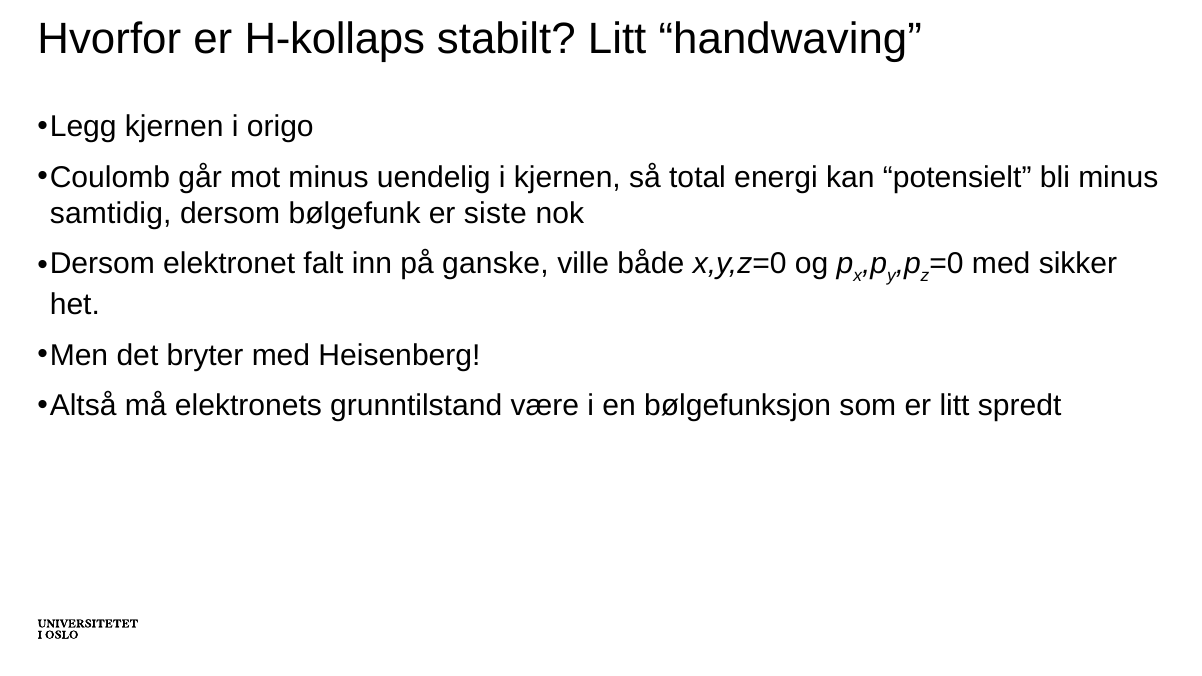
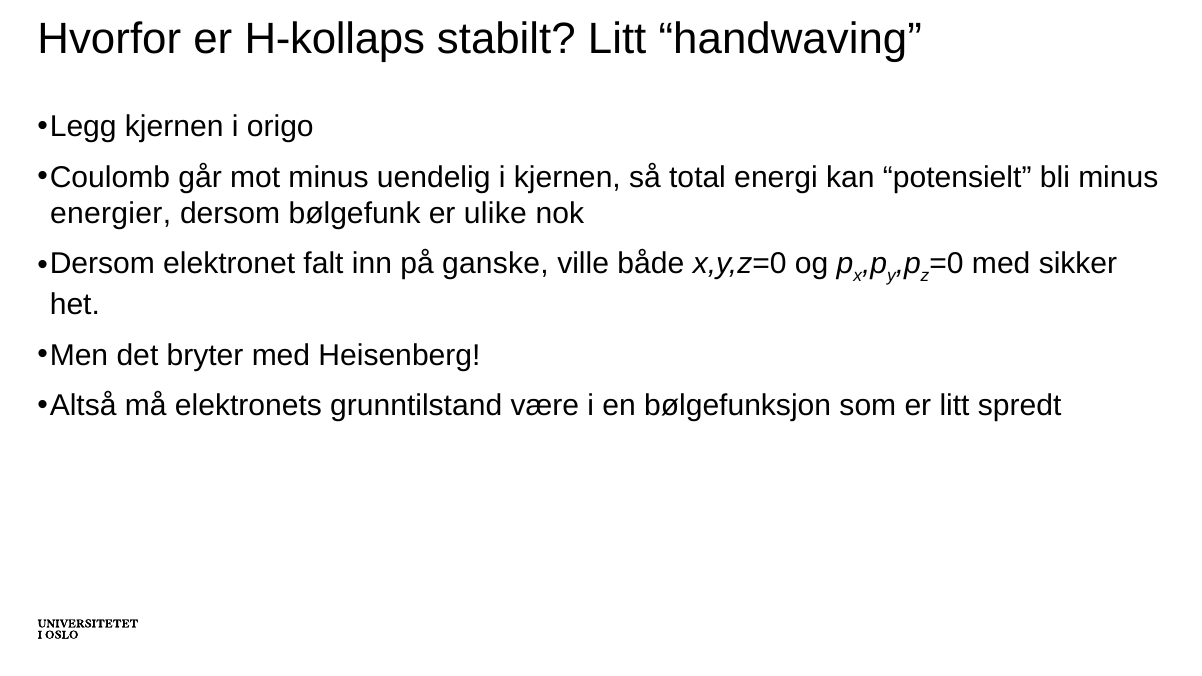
samtidig: samtidig -> energier
siste: siste -> ulike
